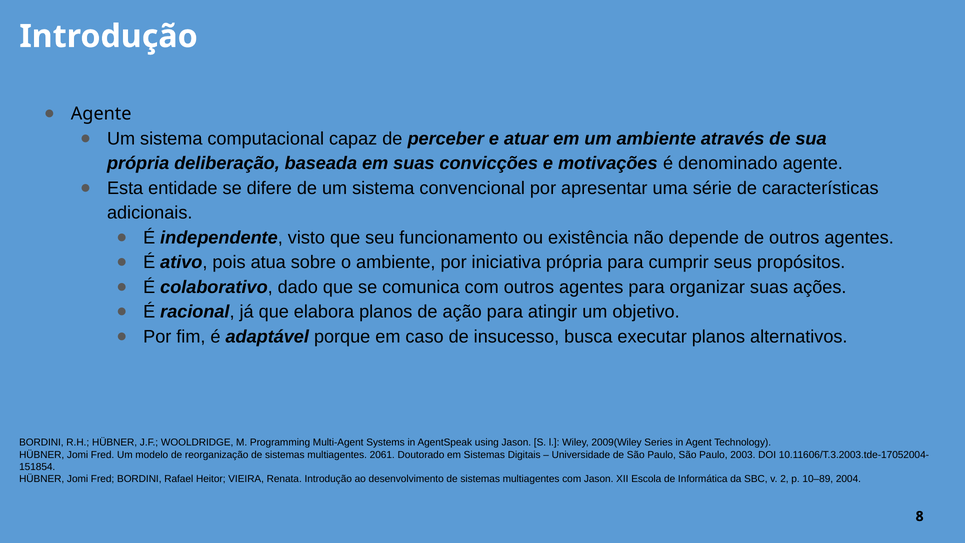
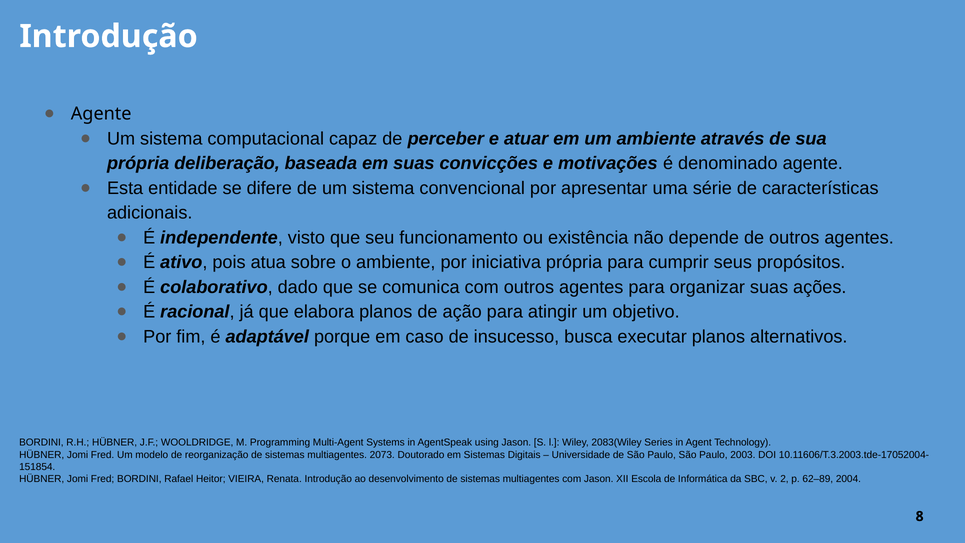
2009(Wiley: 2009(Wiley -> 2083(Wiley
2061: 2061 -> 2073
10–89: 10–89 -> 62–89
